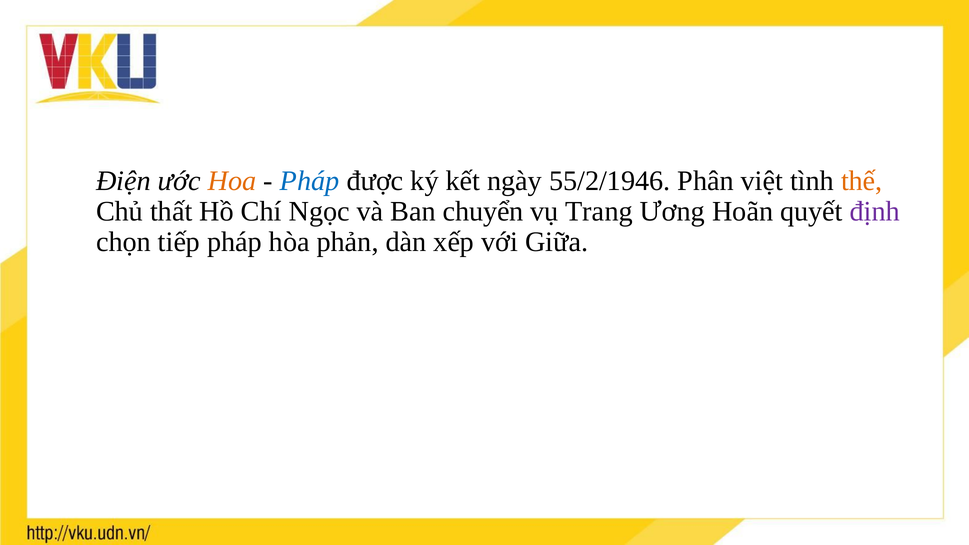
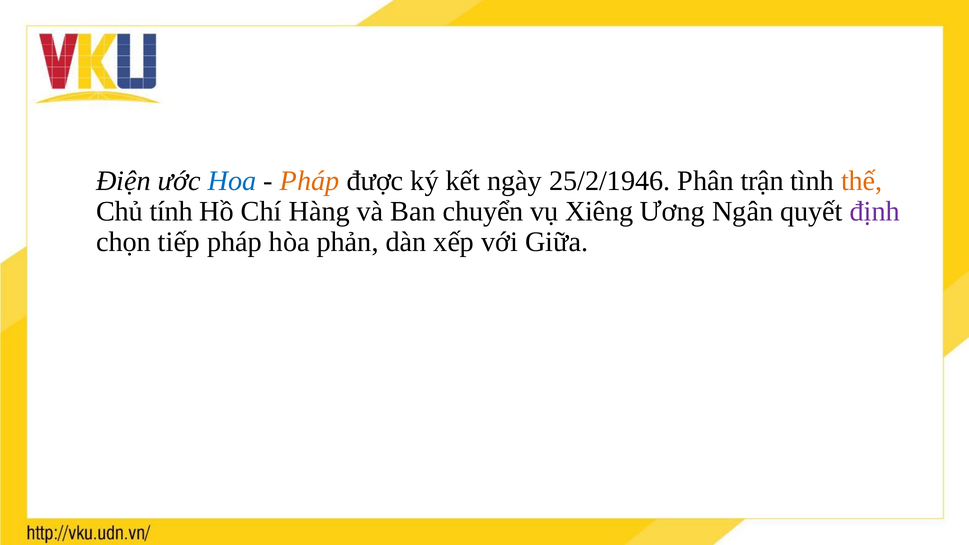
Hoa colour: orange -> blue
Pháp at (310, 181) colour: blue -> orange
55/2/1946: 55/2/1946 -> 25/2/1946
việt: việt -> trận
thất: thất -> tính
Ngọc: Ngọc -> Hàng
Trang: Trang -> Xiêng
Hoãn: Hoãn -> Ngân
